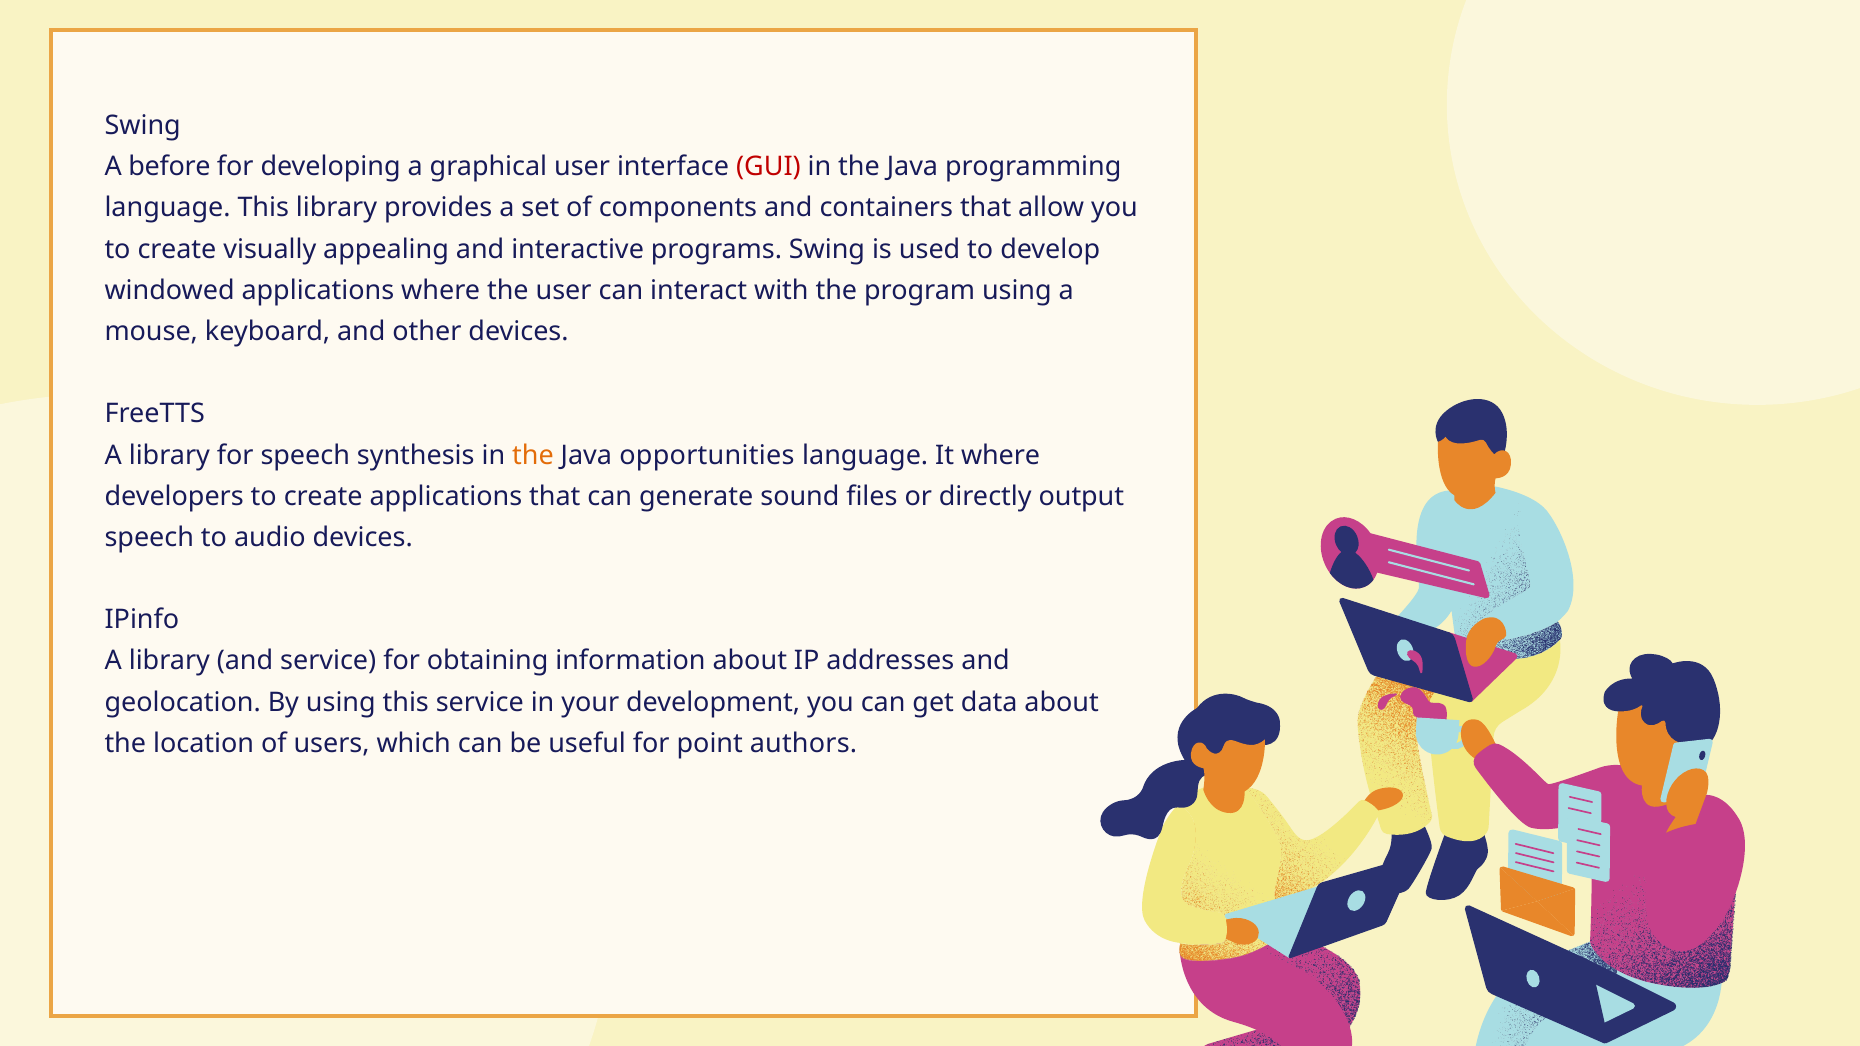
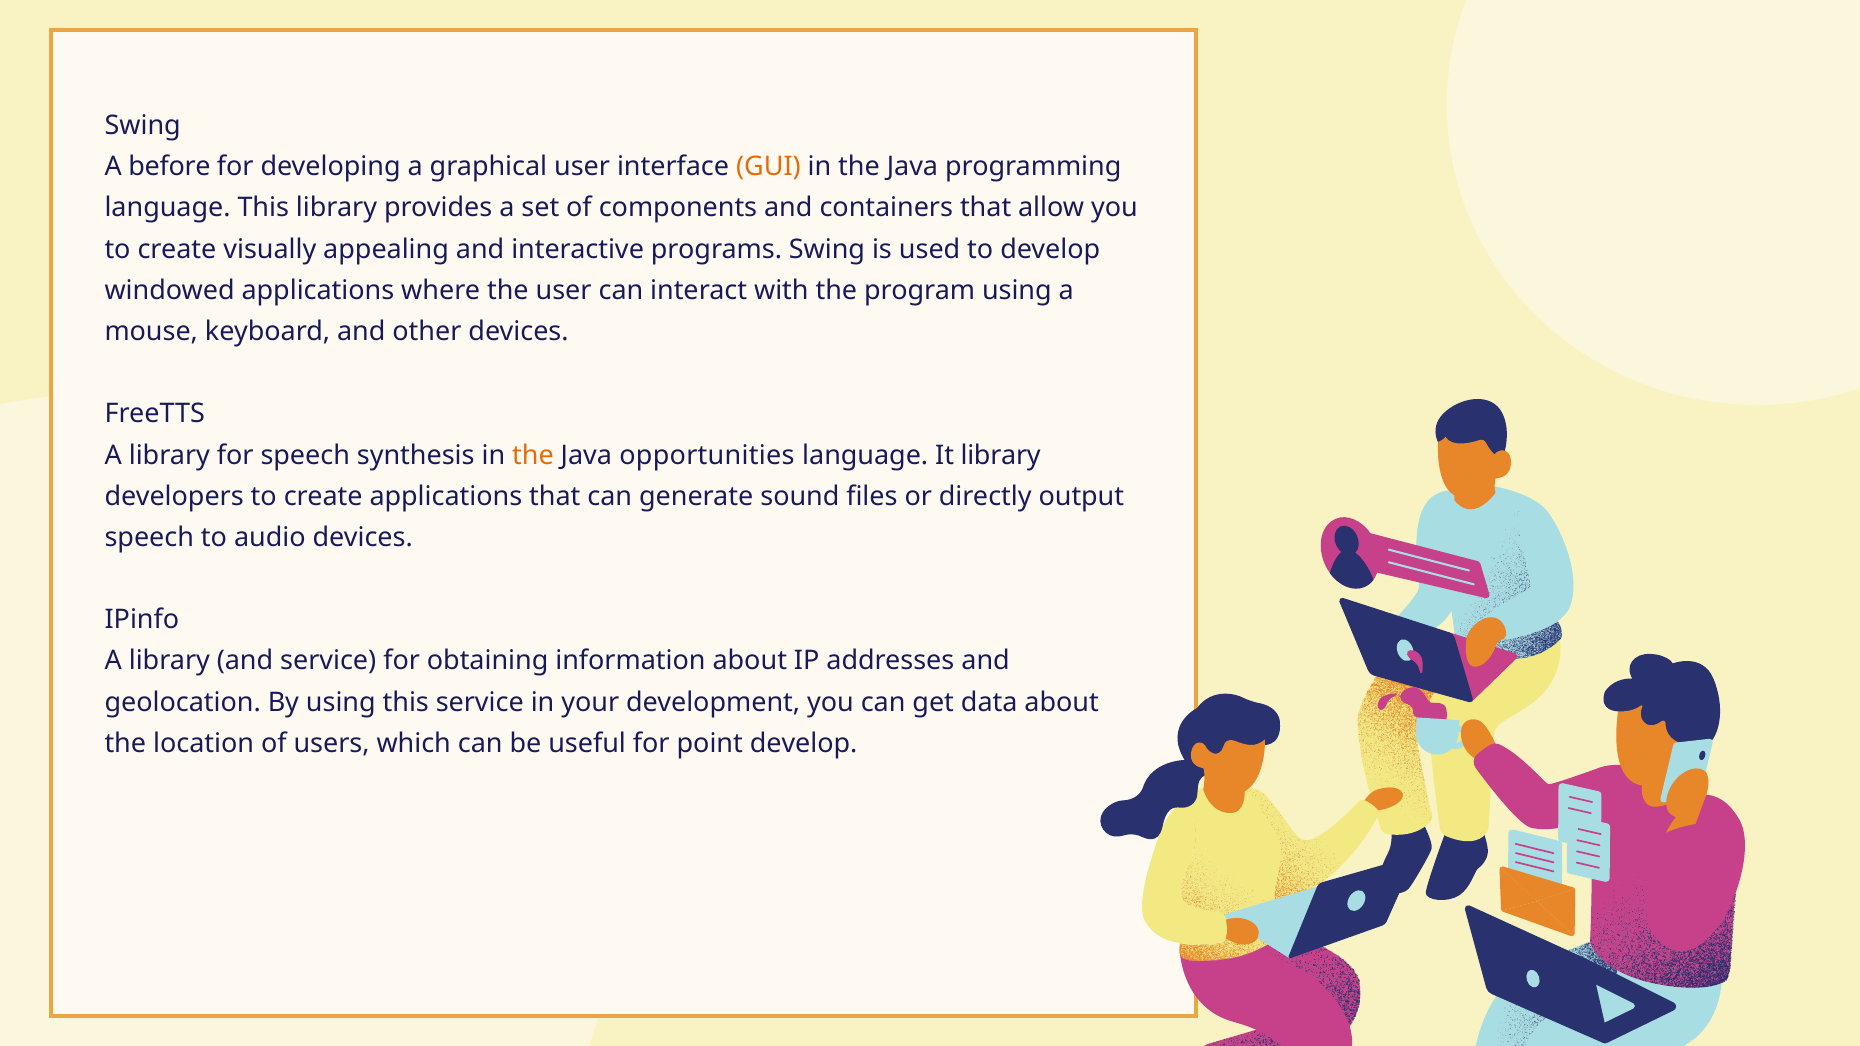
GUI colour: red -> orange
It where: where -> library
point authors: authors -> develop
